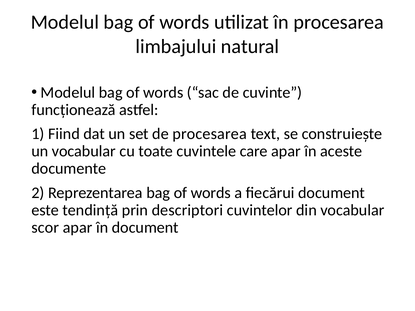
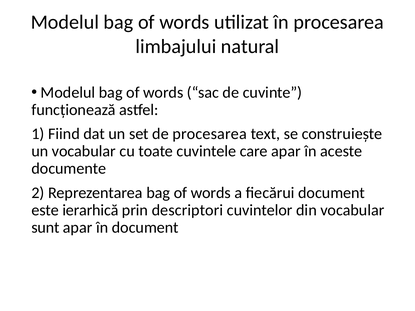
tendință: tendință -> ierarhică
scor: scor -> sunt
